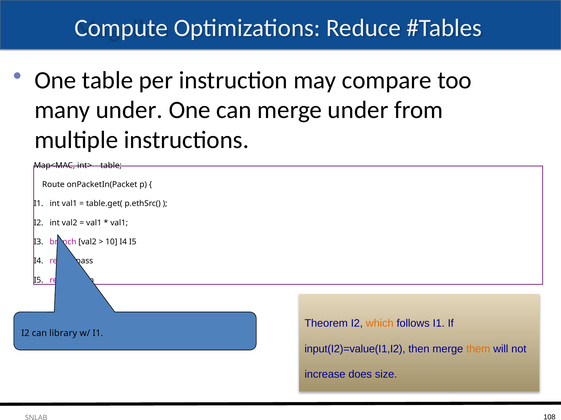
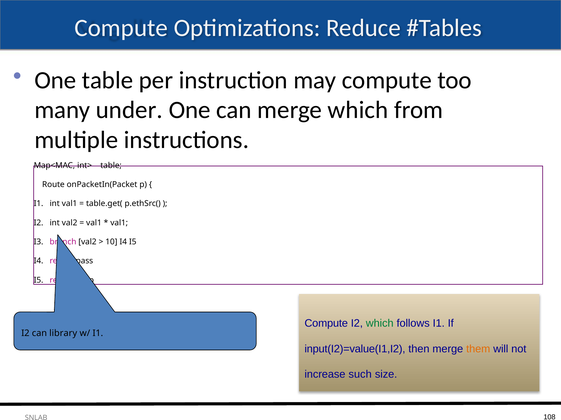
may compare: compare -> compute
merge under: under -> which
Theorem at (326, 324): Theorem -> Compute
which at (380, 324) colour: orange -> green
does: does -> such
